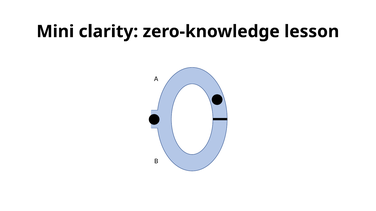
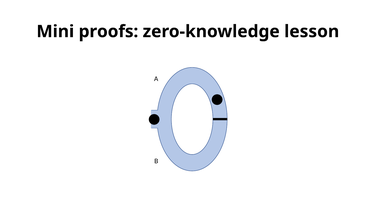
clarity: clarity -> proofs
